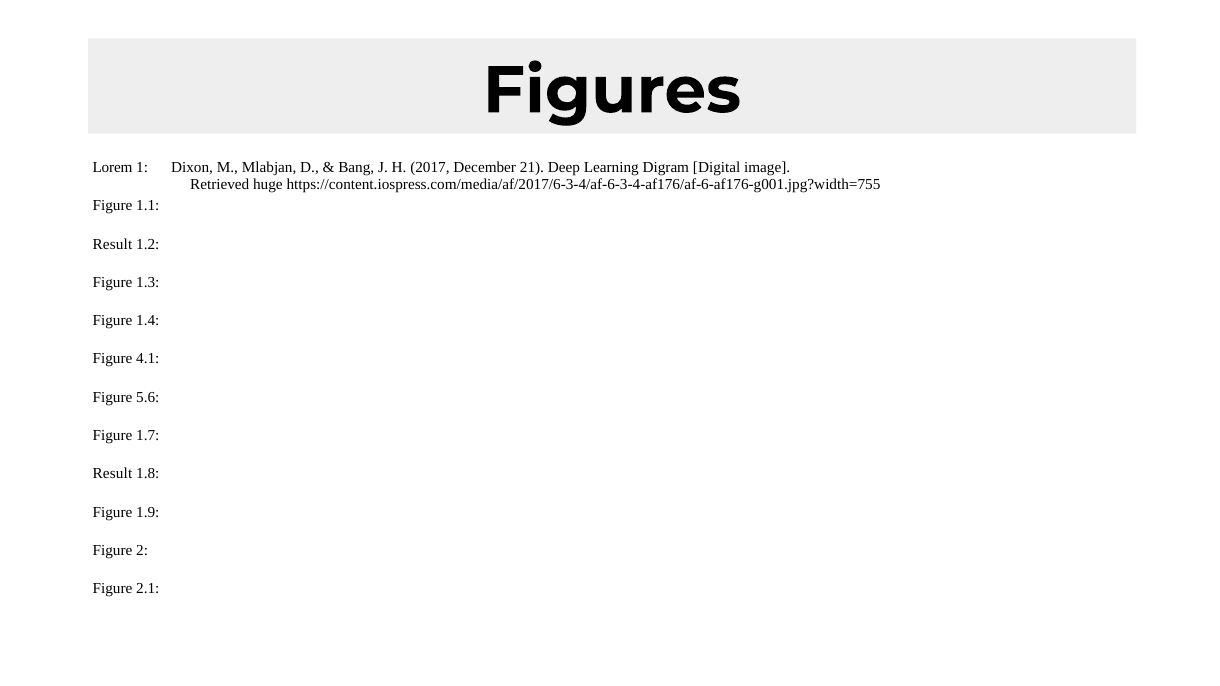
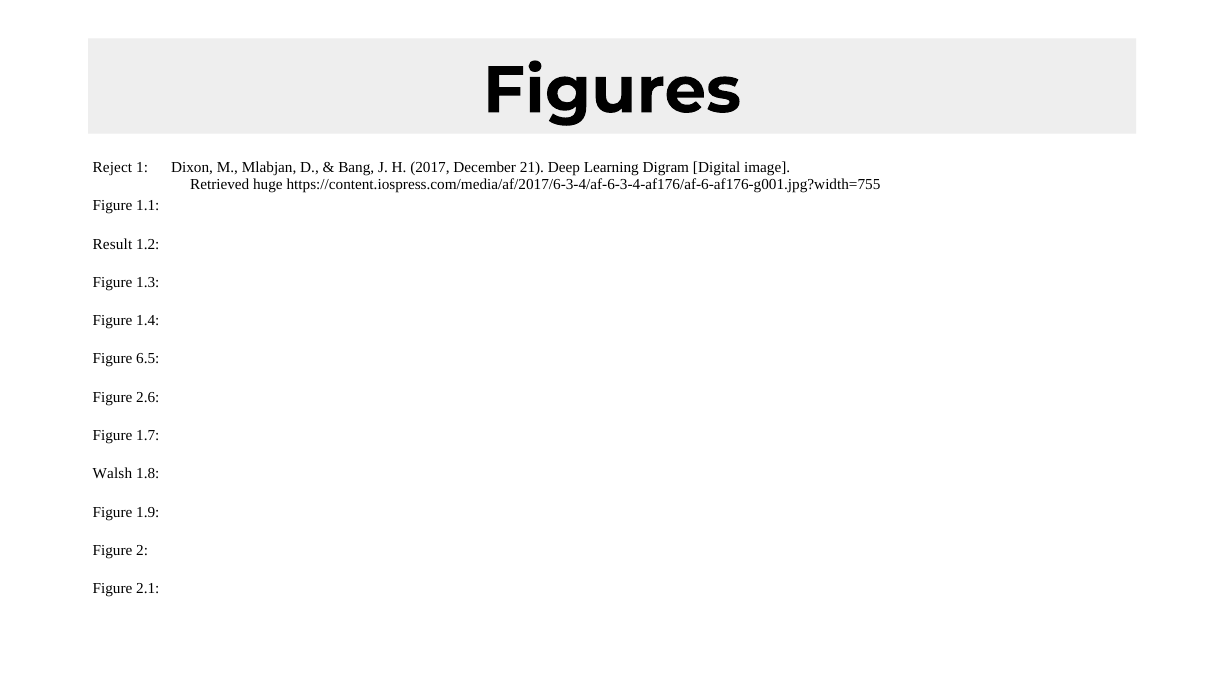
Lorem: Lorem -> Reject
4.1: 4.1 -> 6.5
5.6: 5.6 -> 2.6
Result at (112, 474): Result -> Walsh
